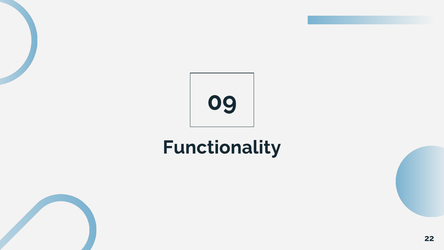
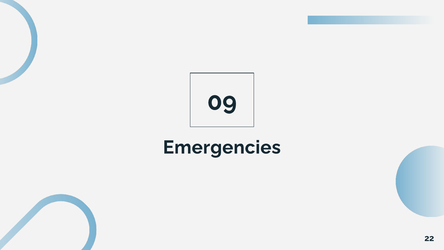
Functionality: Functionality -> Emergencies
